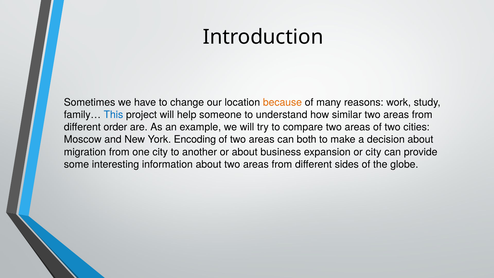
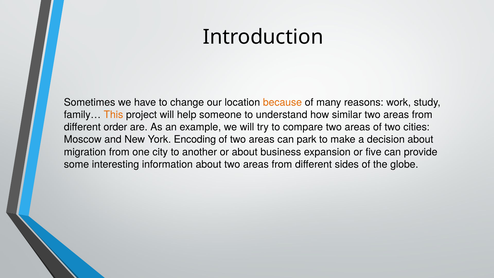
This colour: blue -> orange
both: both -> park
or city: city -> five
